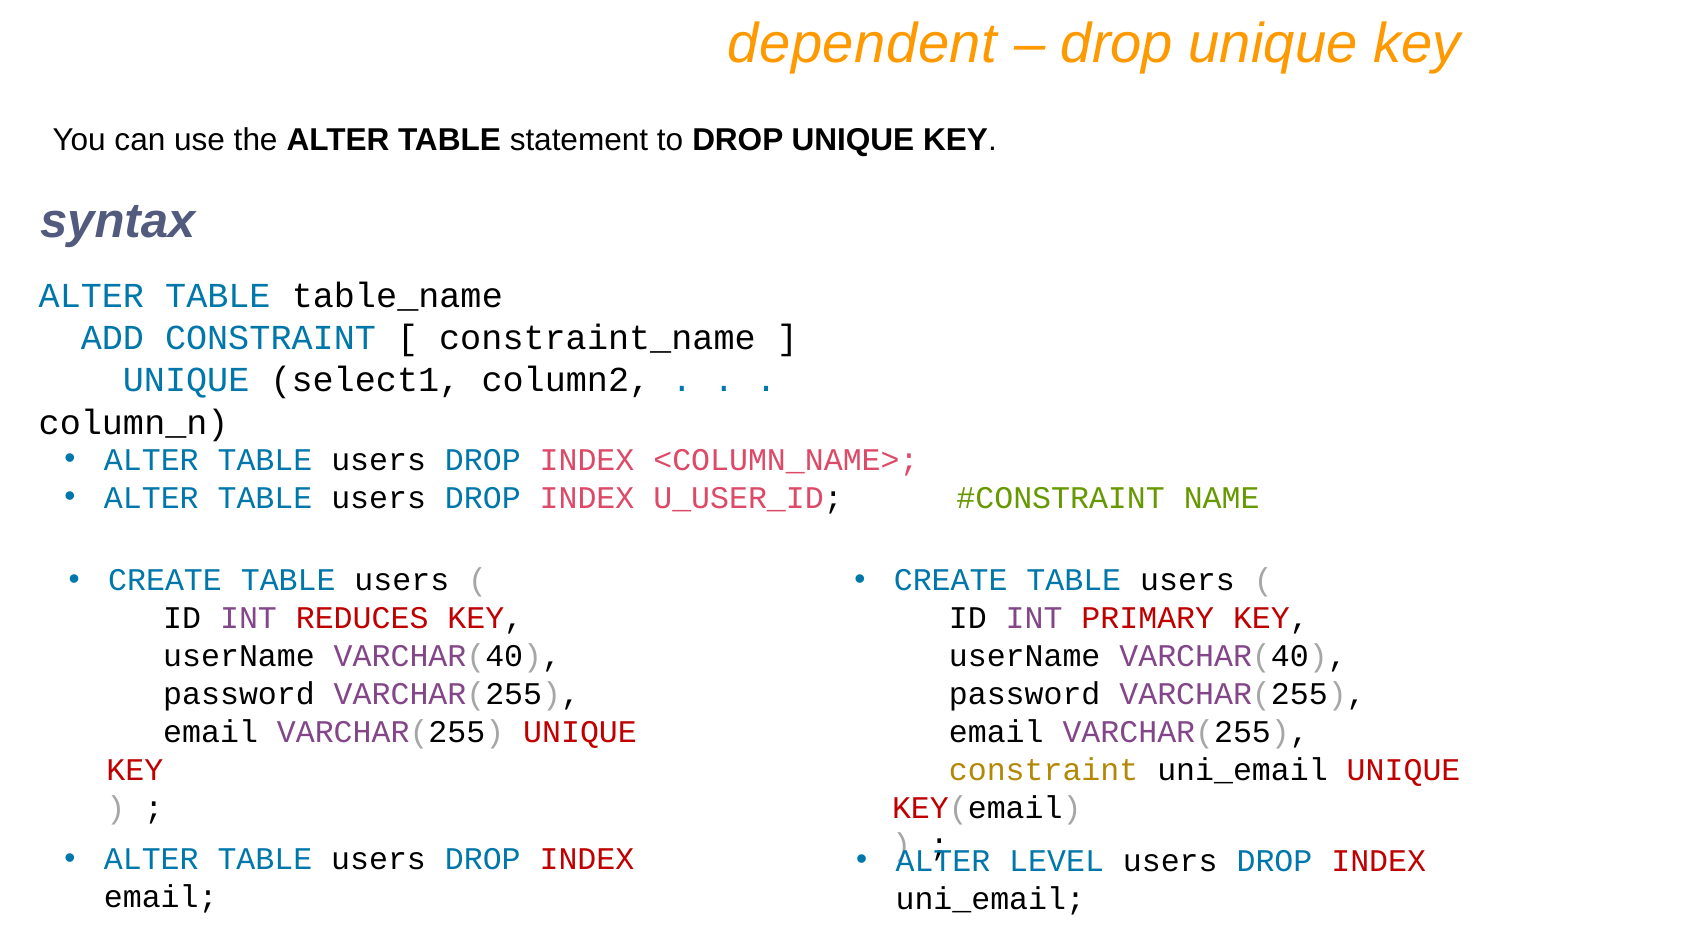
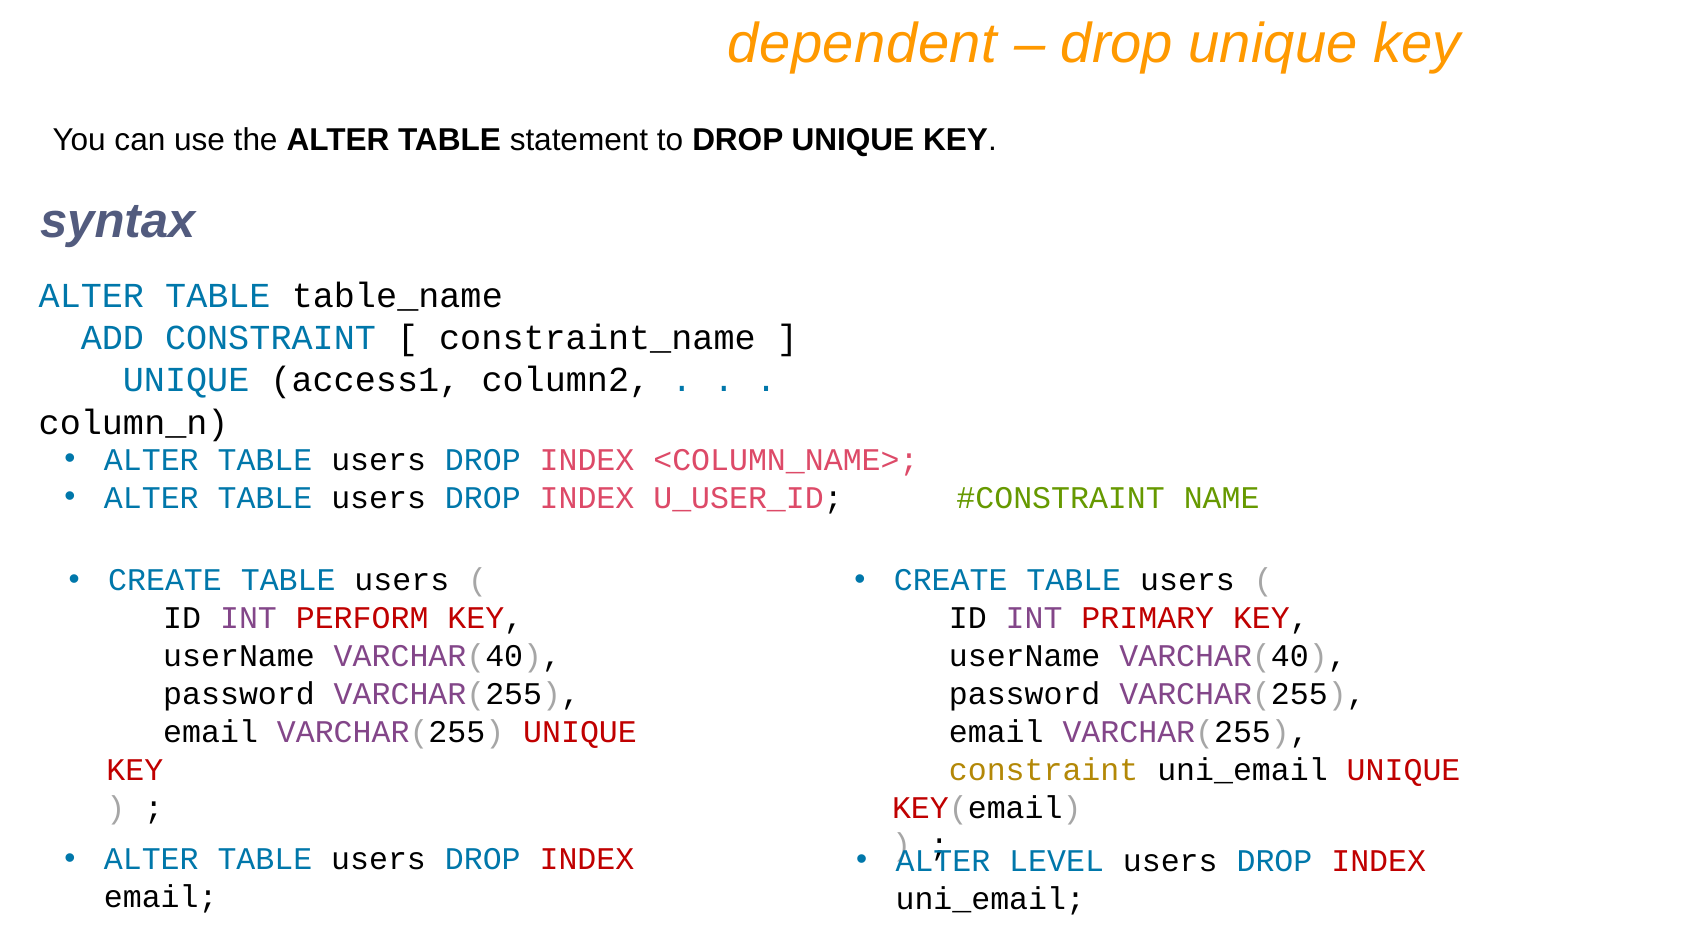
select1: select1 -> access1
REDUCES: REDUCES -> PERFORM
